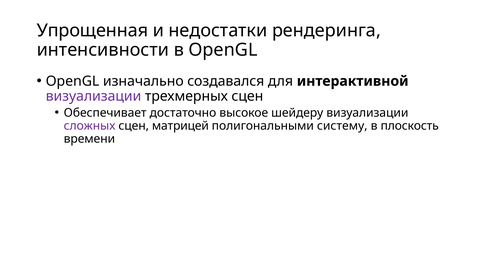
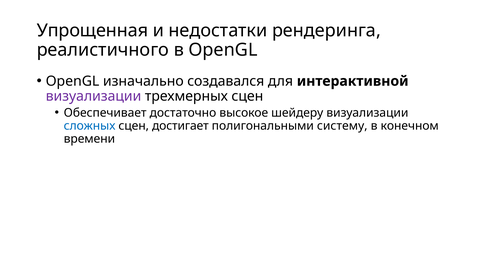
интенсивности: интенсивности -> реалистичного
сложных colour: purple -> blue
матрицей: матрицей -> достигает
плоскость: плоскость -> конечном
